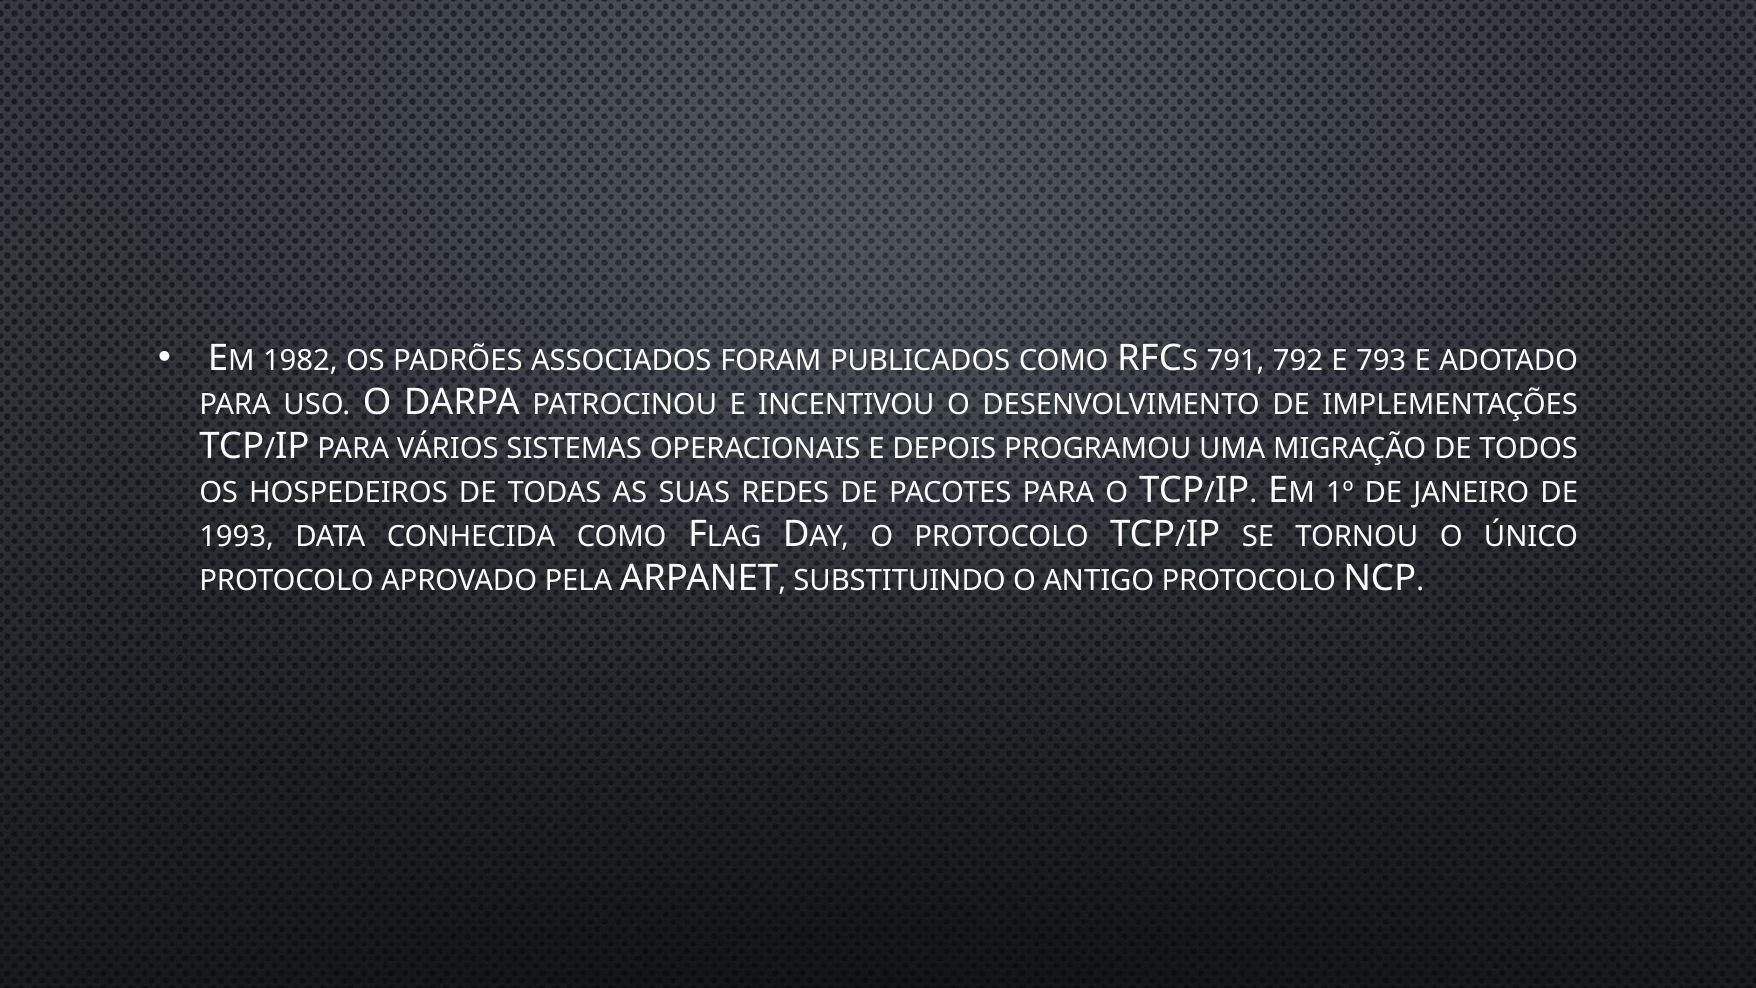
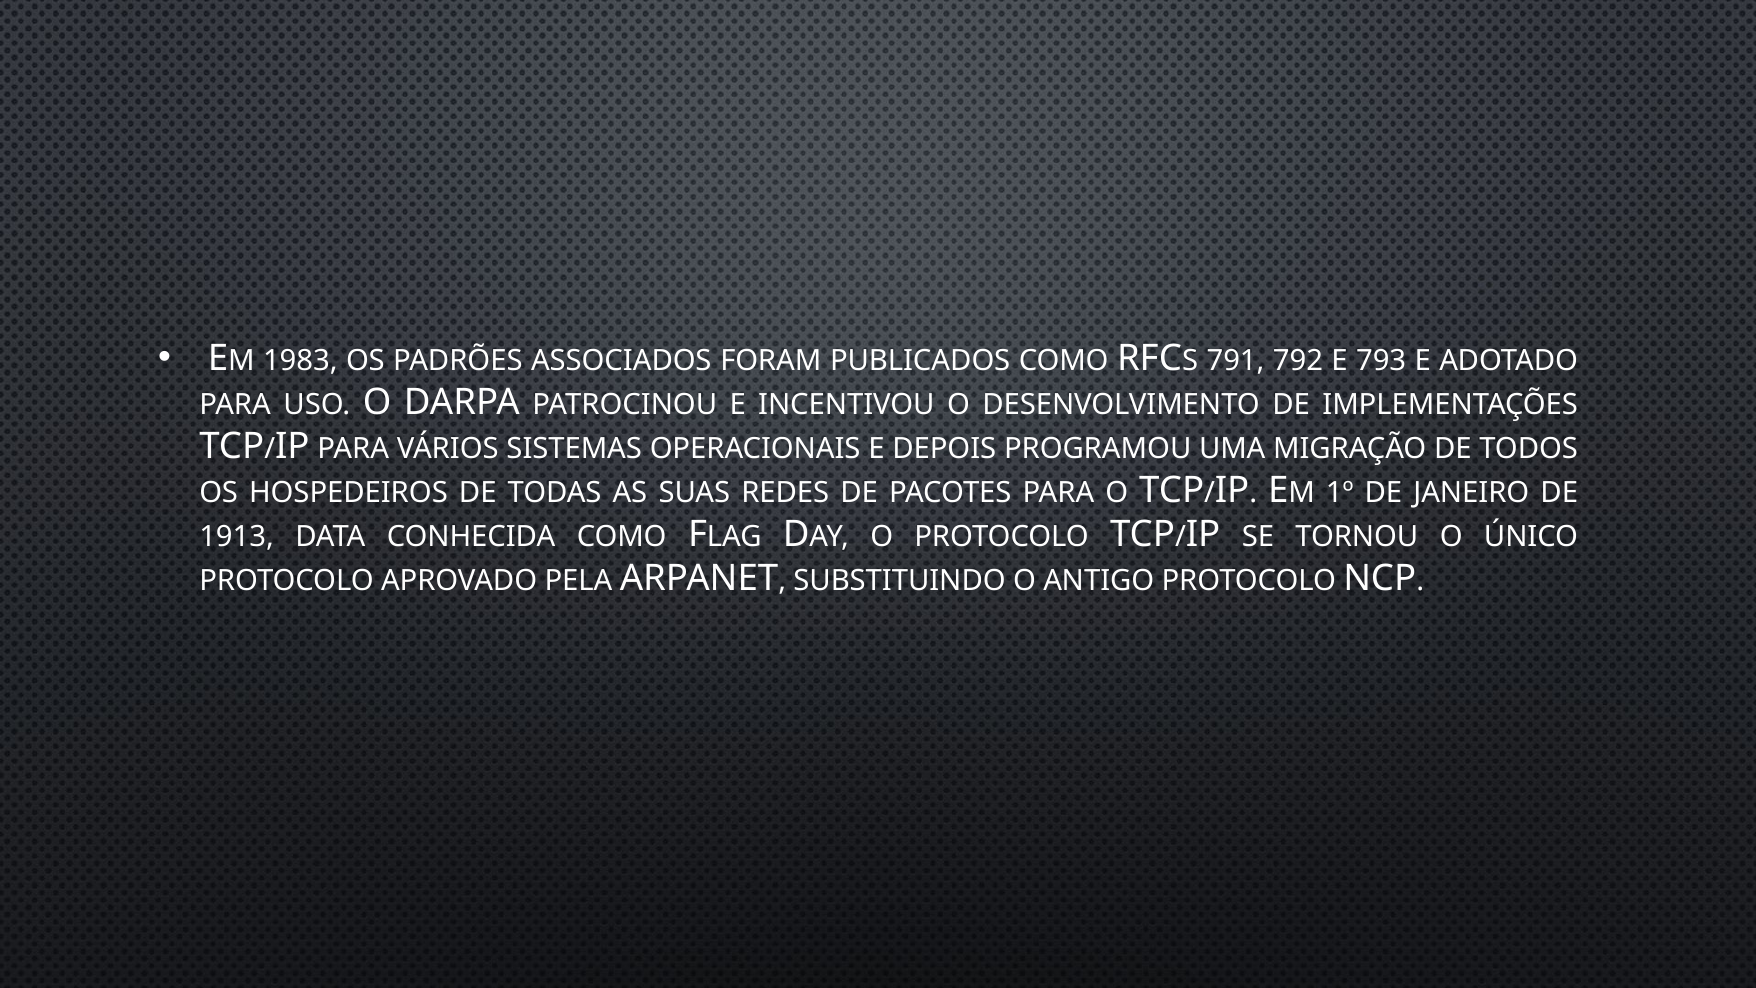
1982: 1982 -> 1983
1993: 1993 -> 1913
